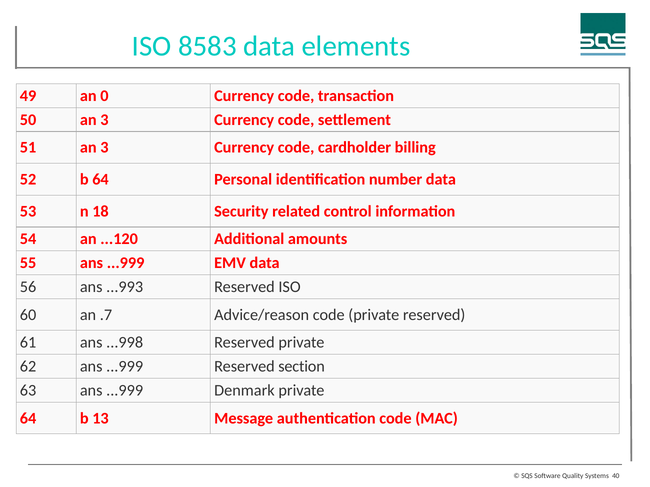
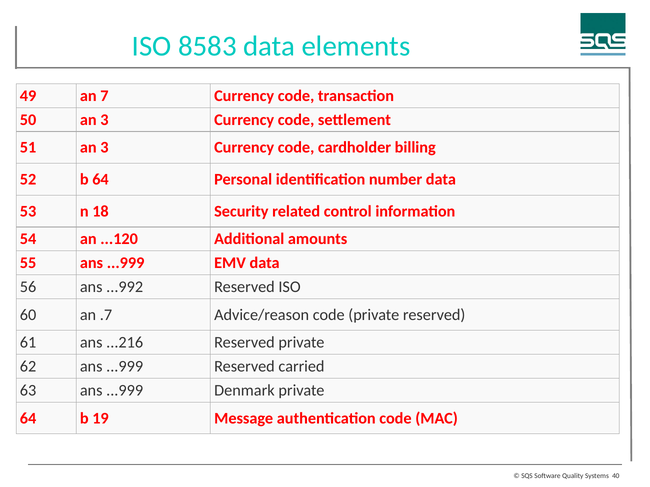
0: 0 -> 7
...993: ...993 -> ...992
...998: ...998 -> ...216
section: section -> carried
13: 13 -> 19
